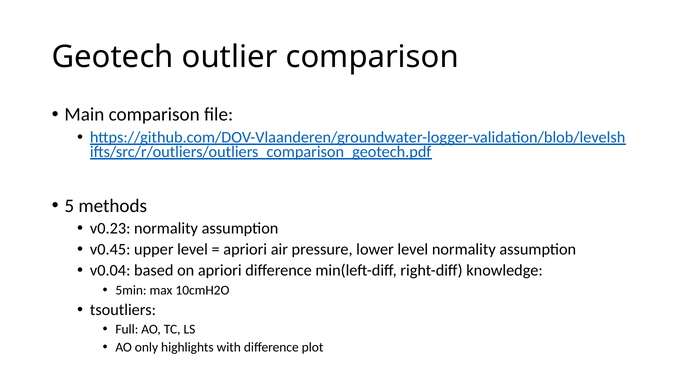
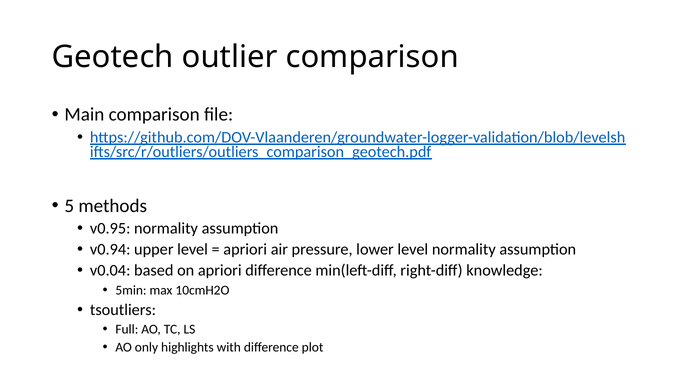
v0.23: v0.23 -> v0.95
v0.45: v0.45 -> v0.94
